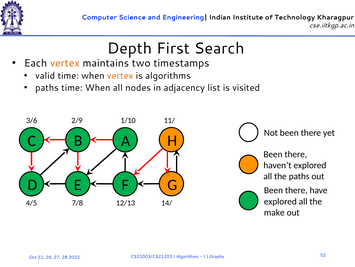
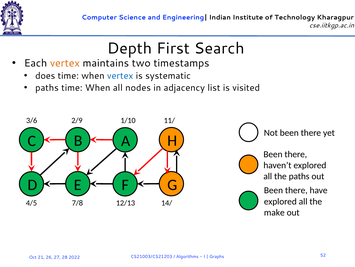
valid: valid -> does
vertex at (120, 76) colour: orange -> blue
is algorithms: algorithms -> systematic
